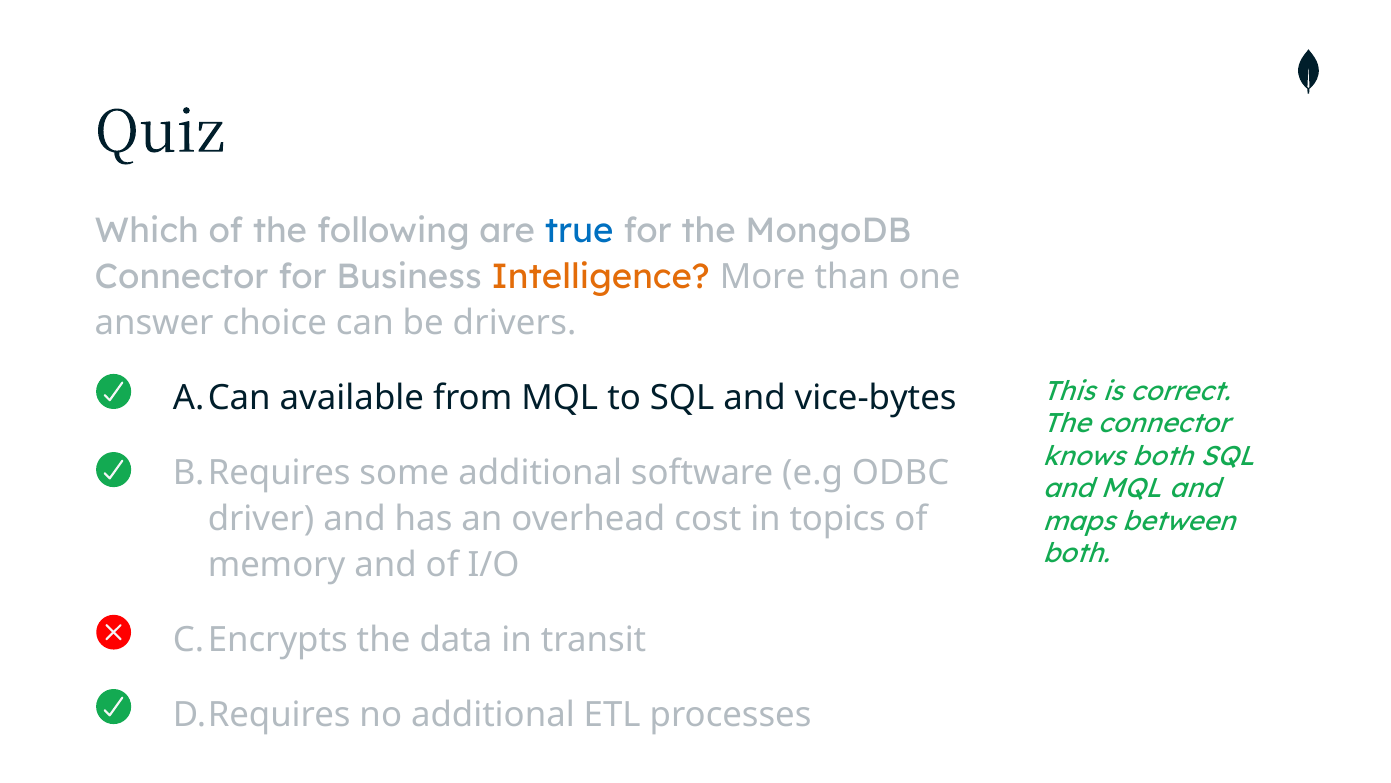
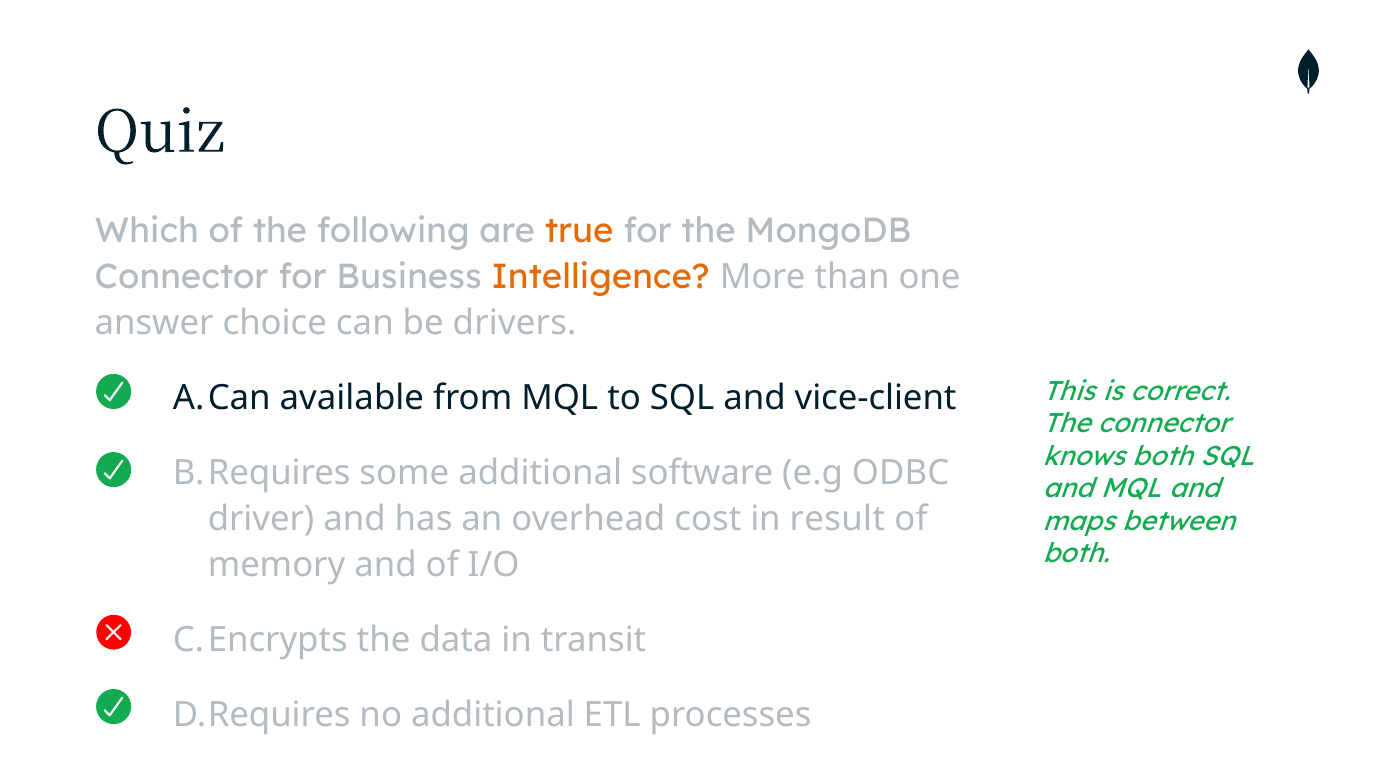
true colour: blue -> orange
vice-bytes: vice-bytes -> vice-client
topics: topics -> result
